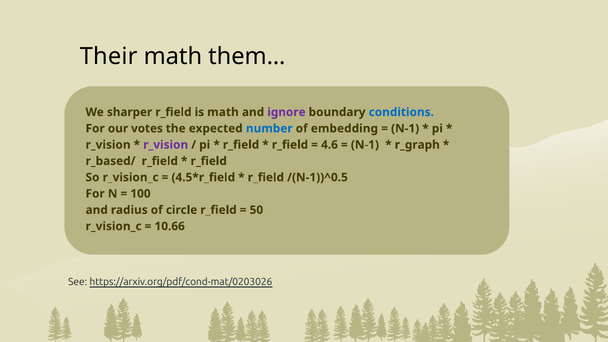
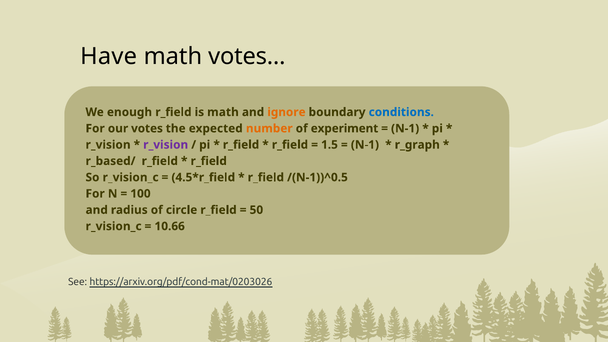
Their: Their -> Have
them…: them… -> votes…
sharper: sharper -> enough
ignore colour: purple -> orange
number colour: blue -> orange
embedding: embedding -> experiment
4.6: 4.6 -> 1.5
